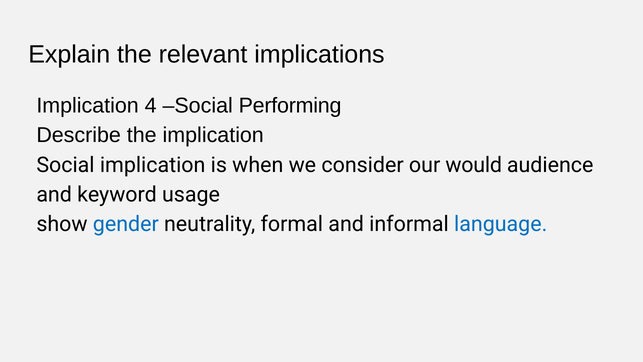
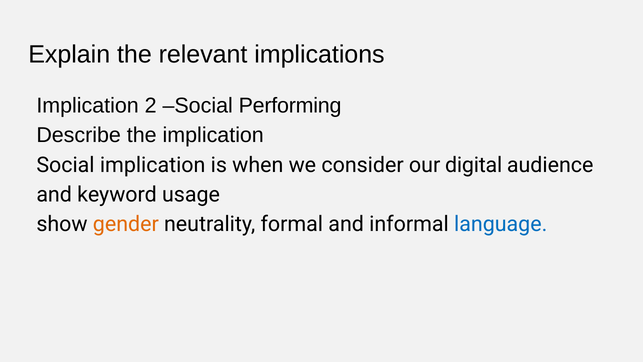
4: 4 -> 2
would: would -> digital
gender colour: blue -> orange
